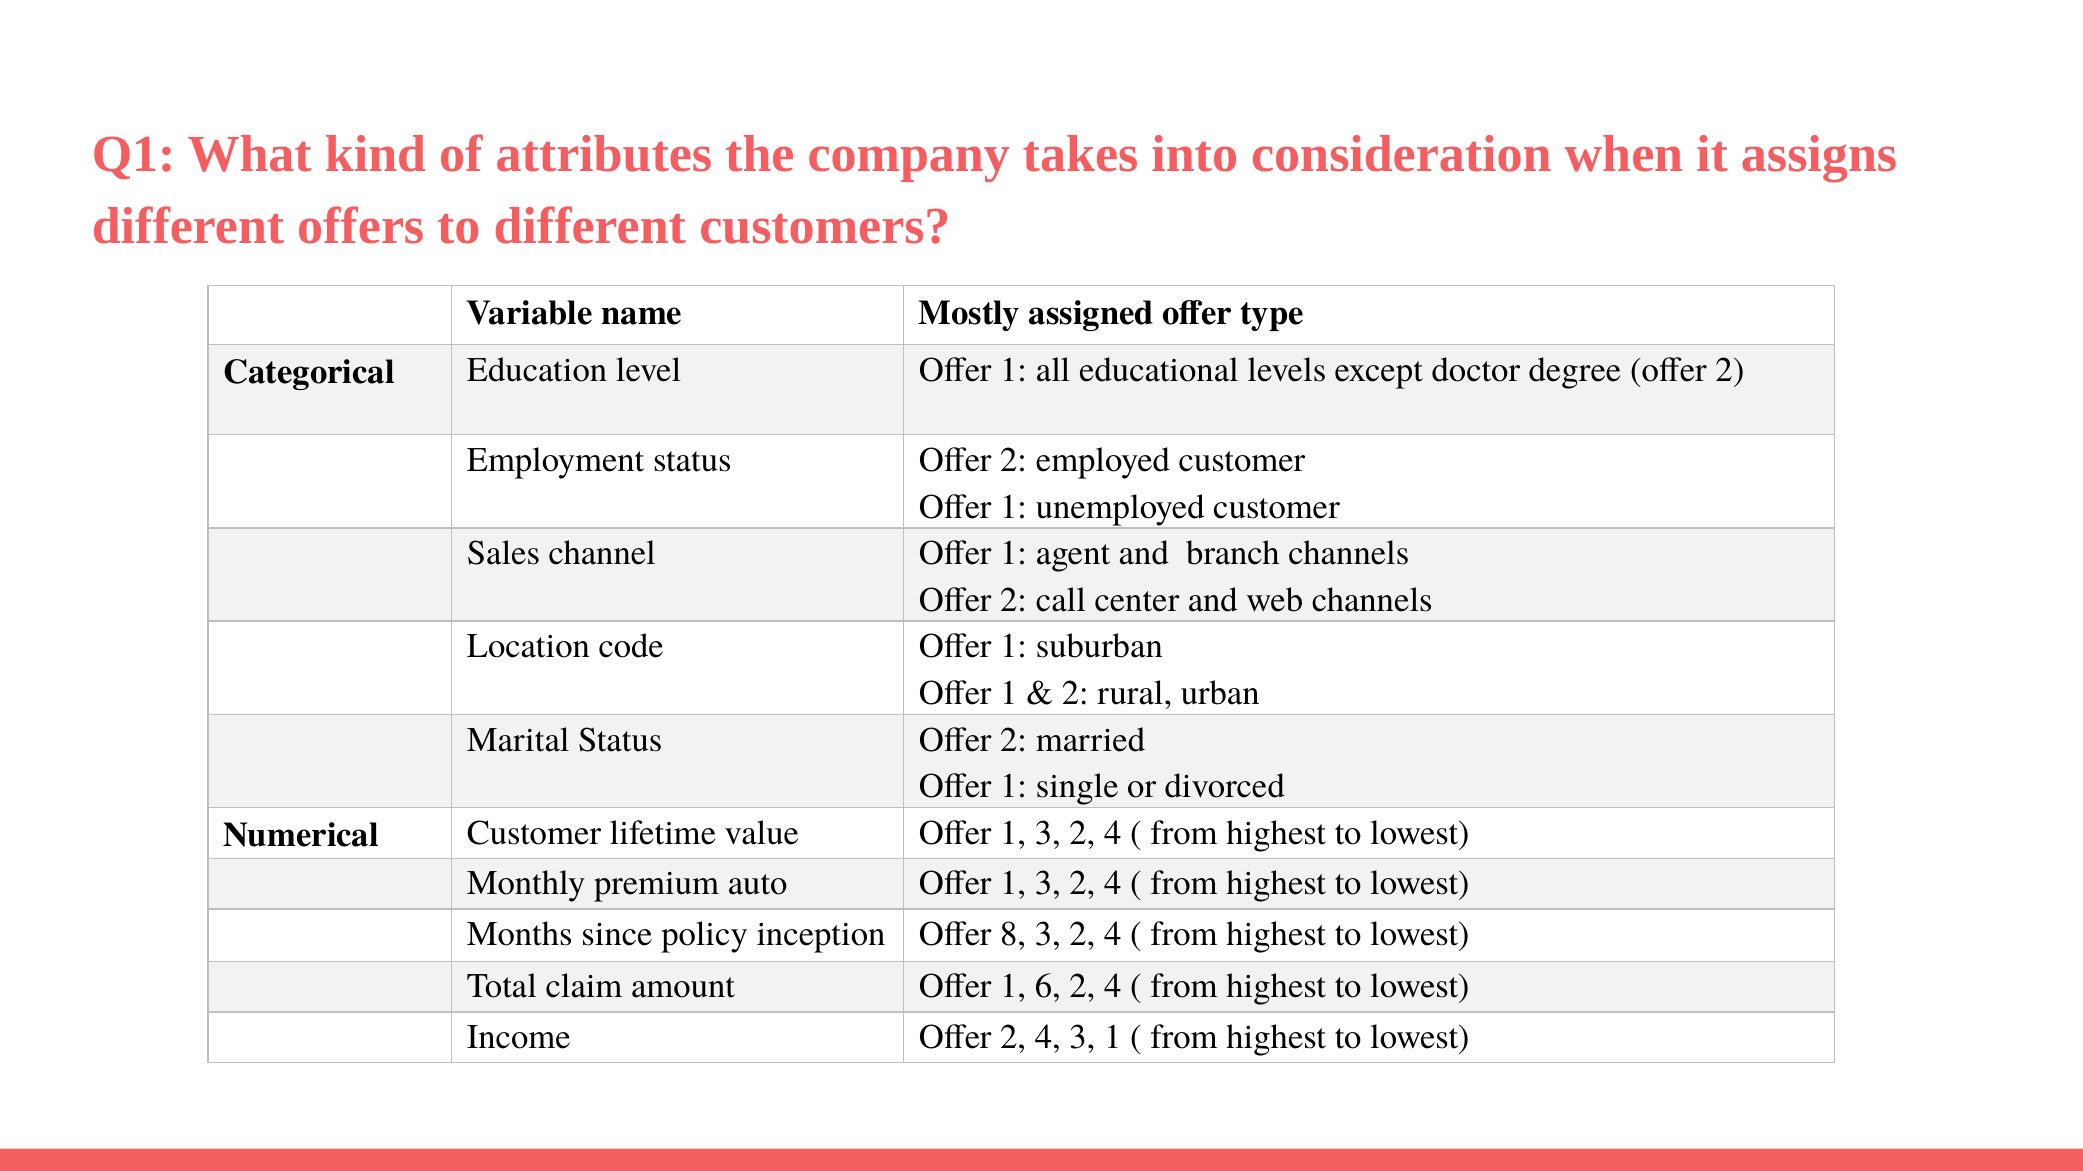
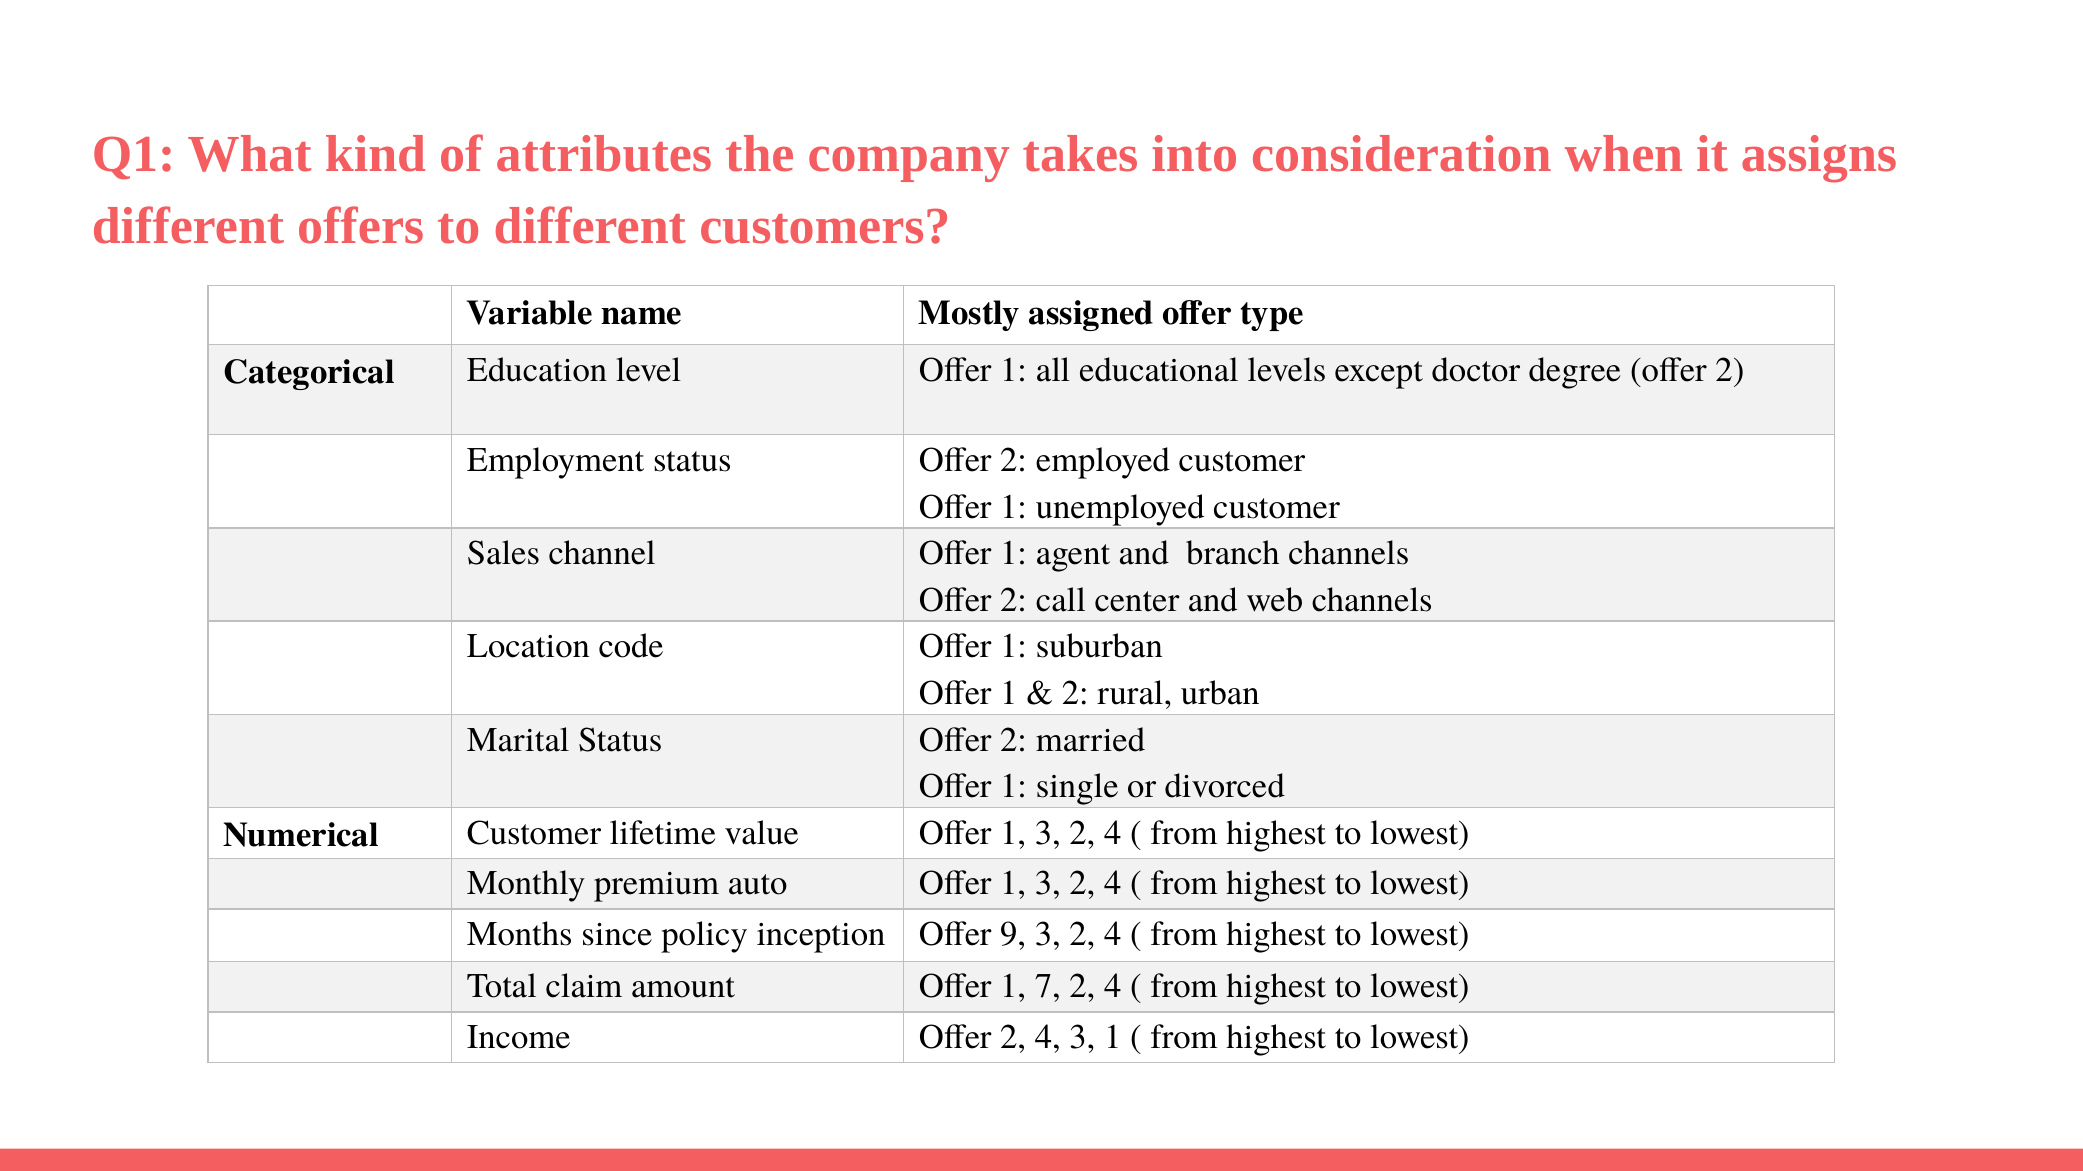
8: 8 -> 9
6: 6 -> 7
